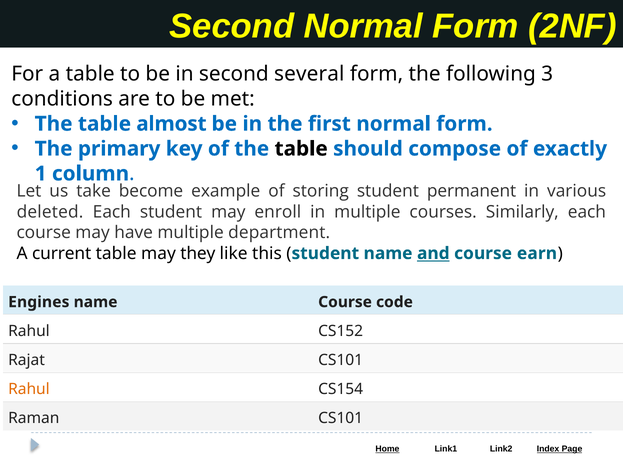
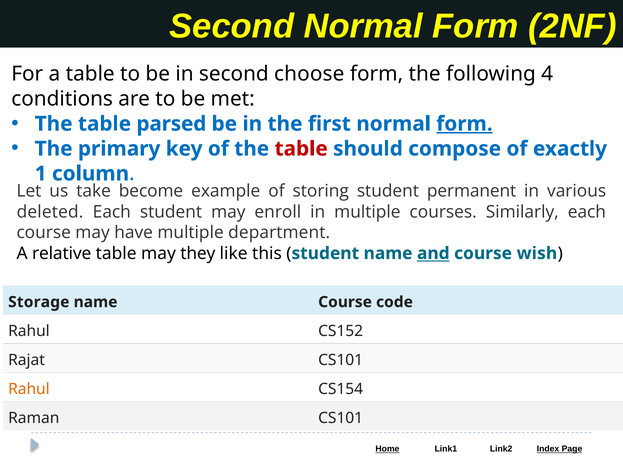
several: several -> choose
3: 3 -> 4
almost: almost -> parsed
form at (464, 124) underline: none -> present
table at (301, 149) colour: black -> red
current: current -> relative
earn: earn -> wish
Engines: Engines -> Storage
